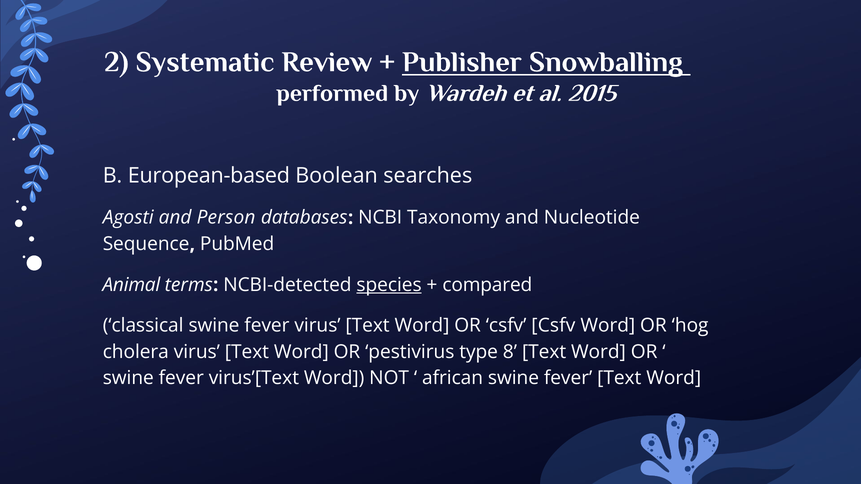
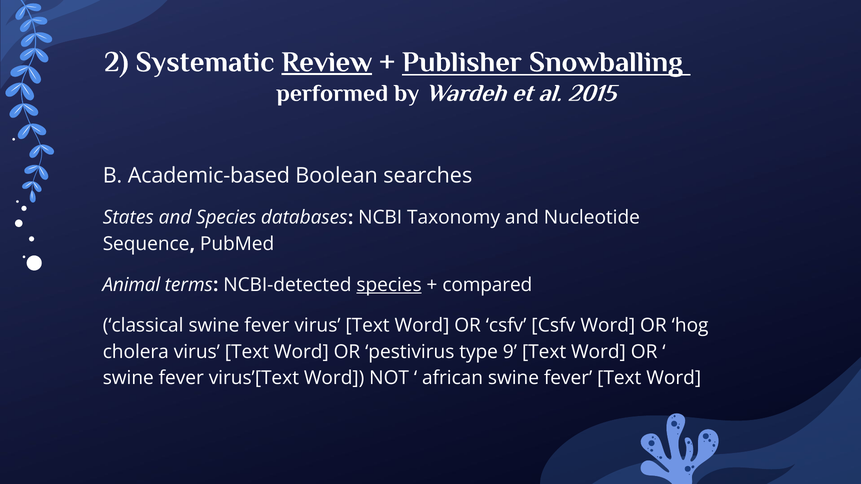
Review underline: none -> present
European-based: European-based -> Academic-based
Agosti: Agosti -> States
and Person: Person -> Species
8: 8 -> 9
